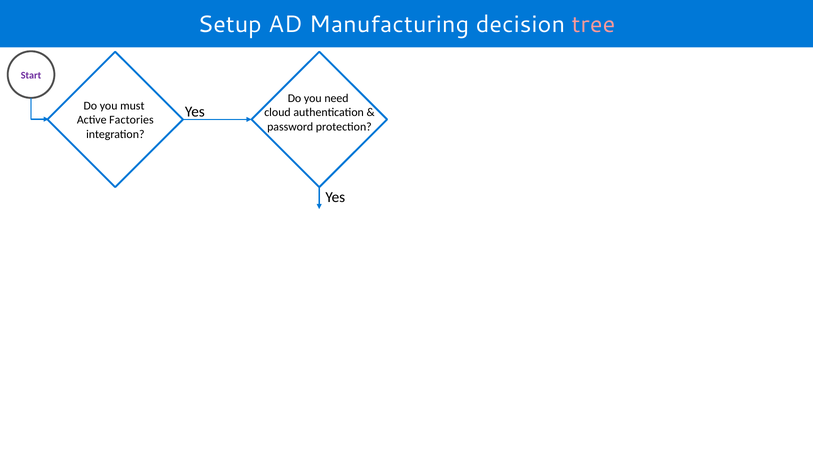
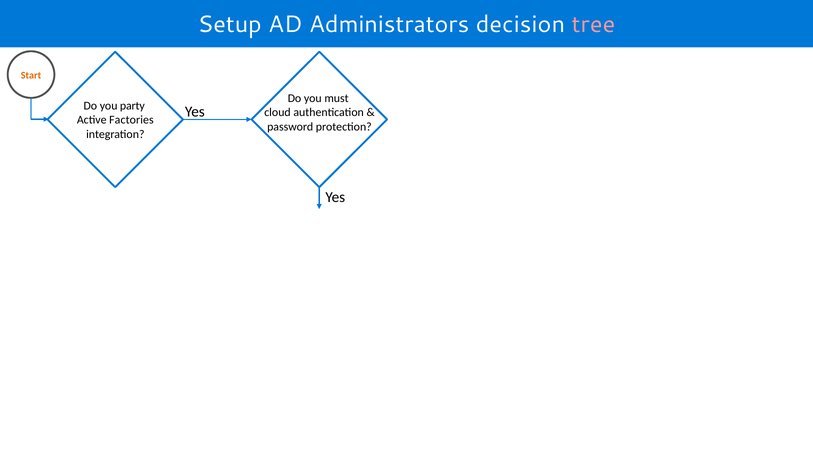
Manufacturing: Manufacturing -> Administrators
Start colour: purple -> orange
need: need -> must
must: must -> party
